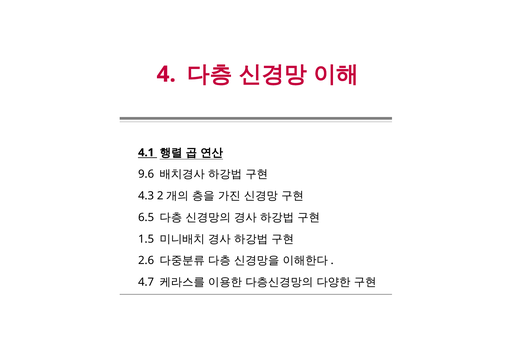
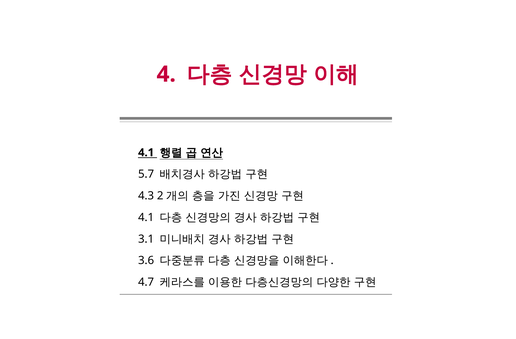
9.6: 9.6 -> 5.7
6.5 at (146, 217): 6.5 -> 4.1
1.5: 1.5 -> 3.1
2.6: 2.6 -> 3.6
